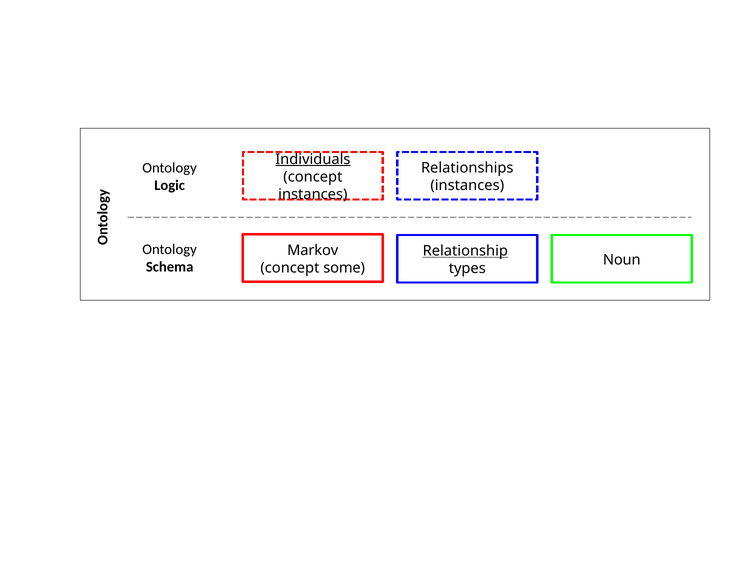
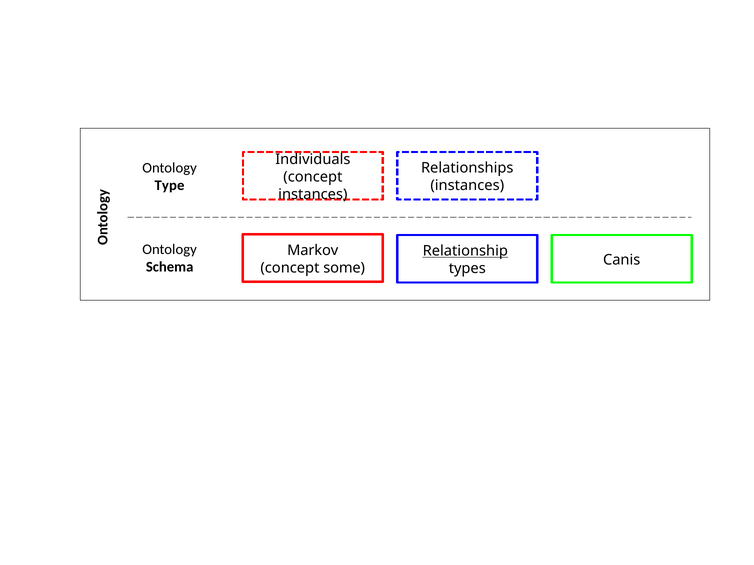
Individuals underline: present -> none
Logic: Logic -> Type
Noun: Noun -> Canis
